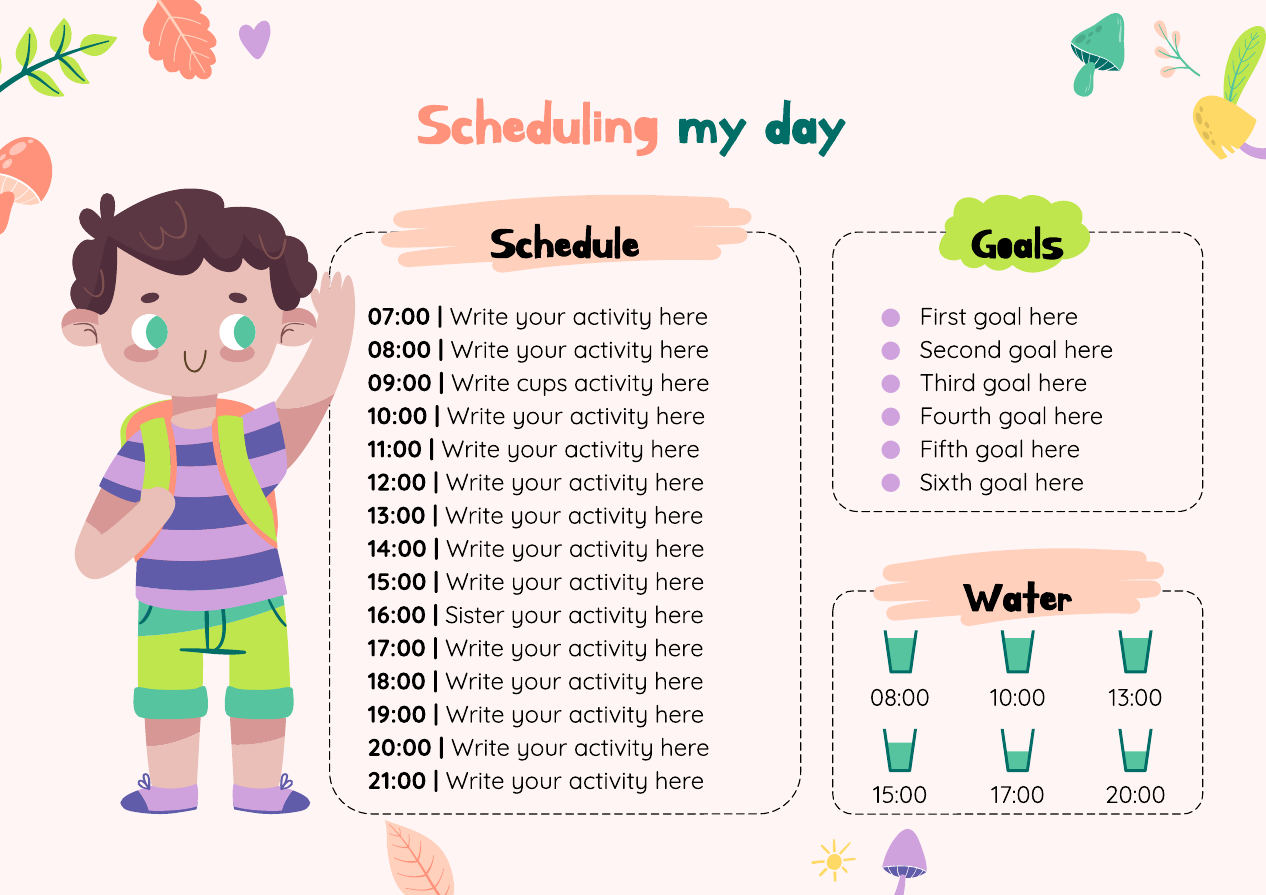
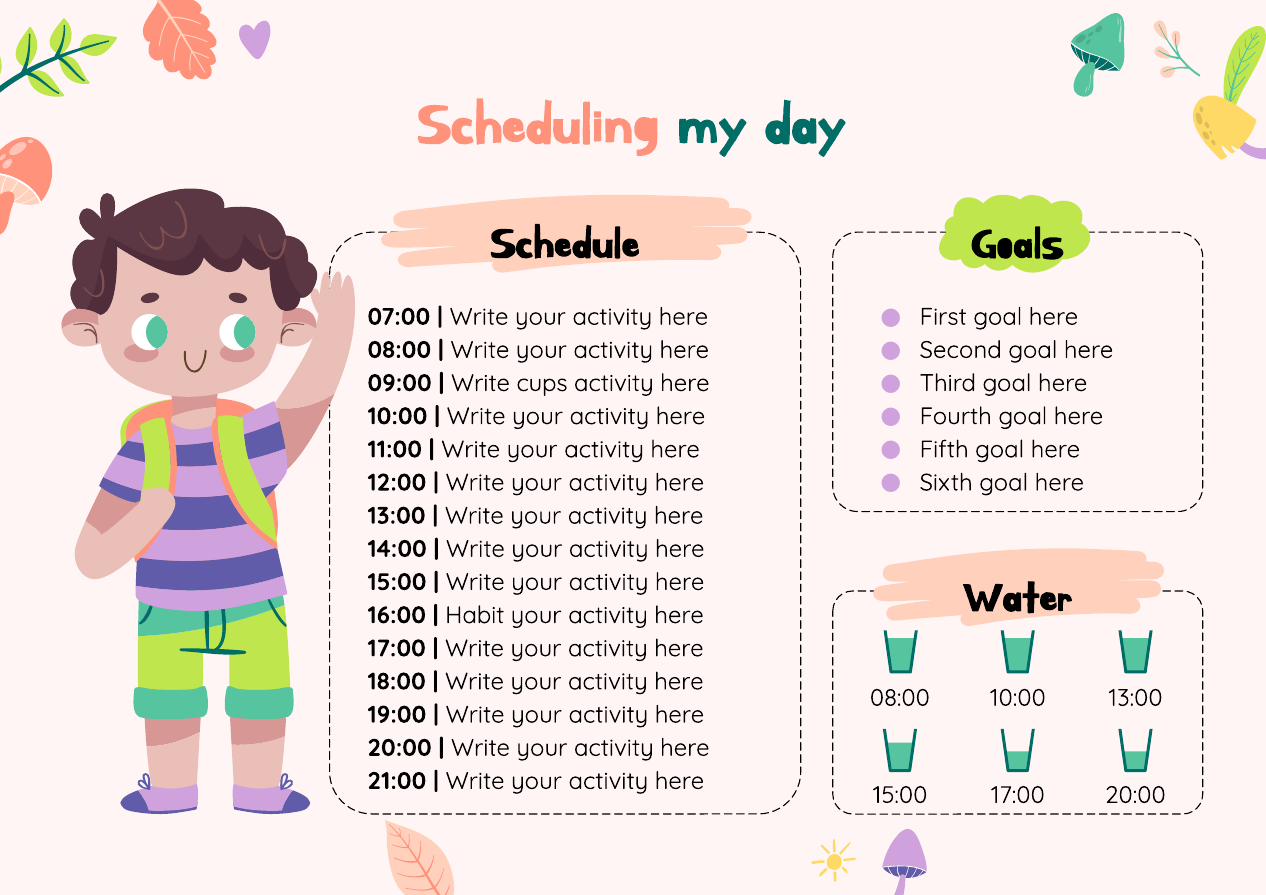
Sister: Sister -> Habit
